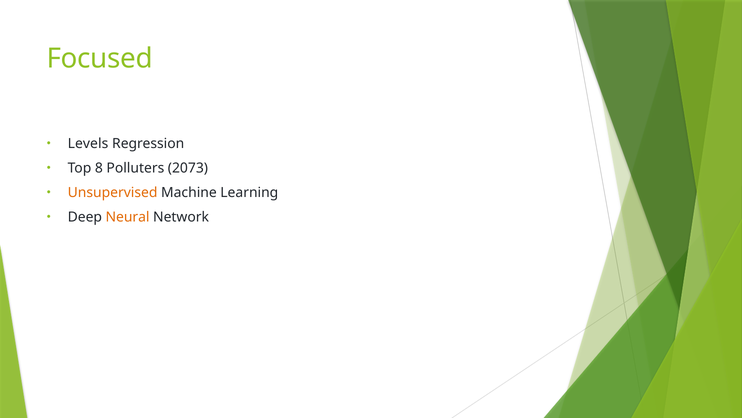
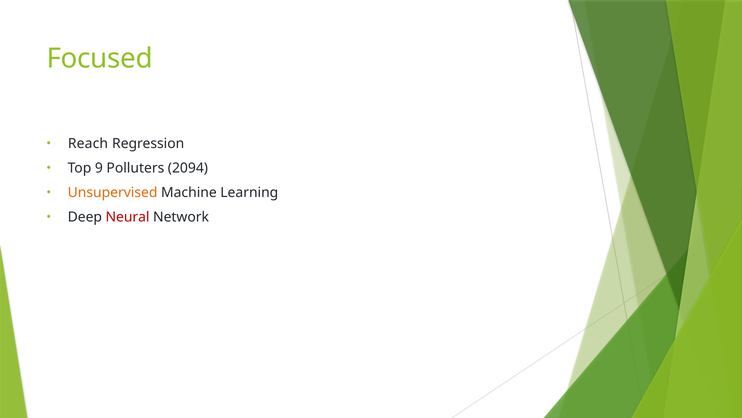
Levels: Levels -> Reach
8: 8 -> 9
2073: 2073 -> 2094
Neural colour: orange -> red
